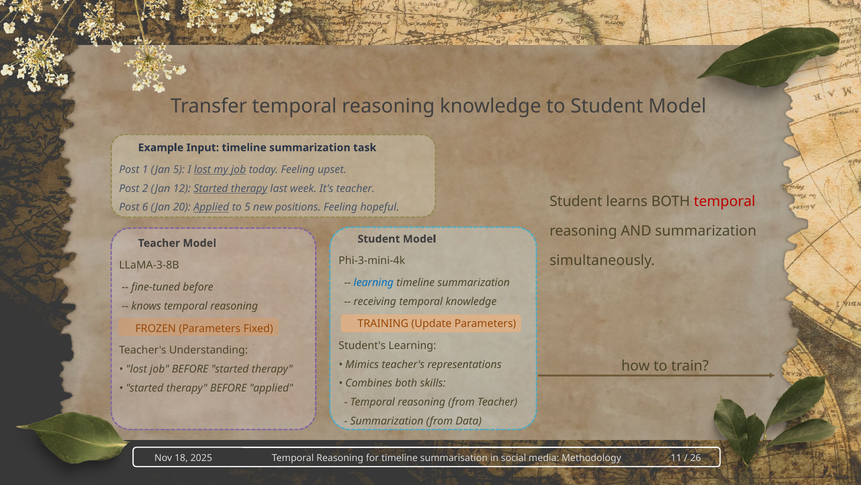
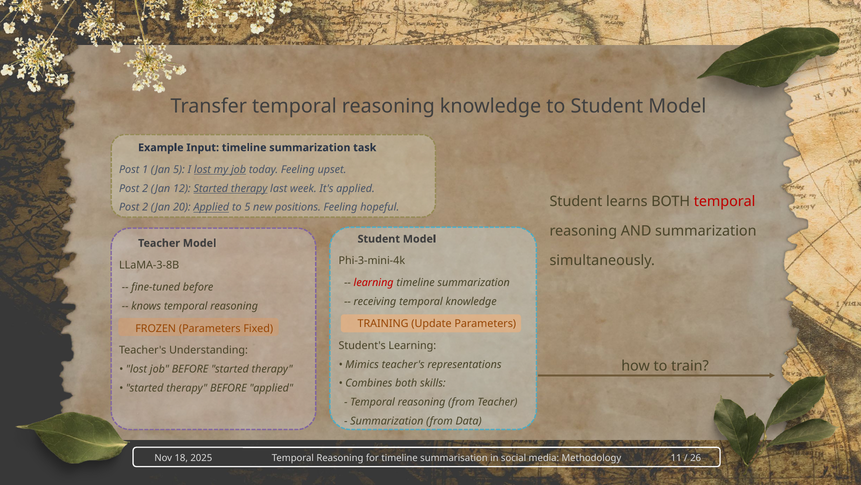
It's teacher: teacher -> applied
6 at (145, 207): 6 -> 2
learning at (374, 282) colour: blue -> red
